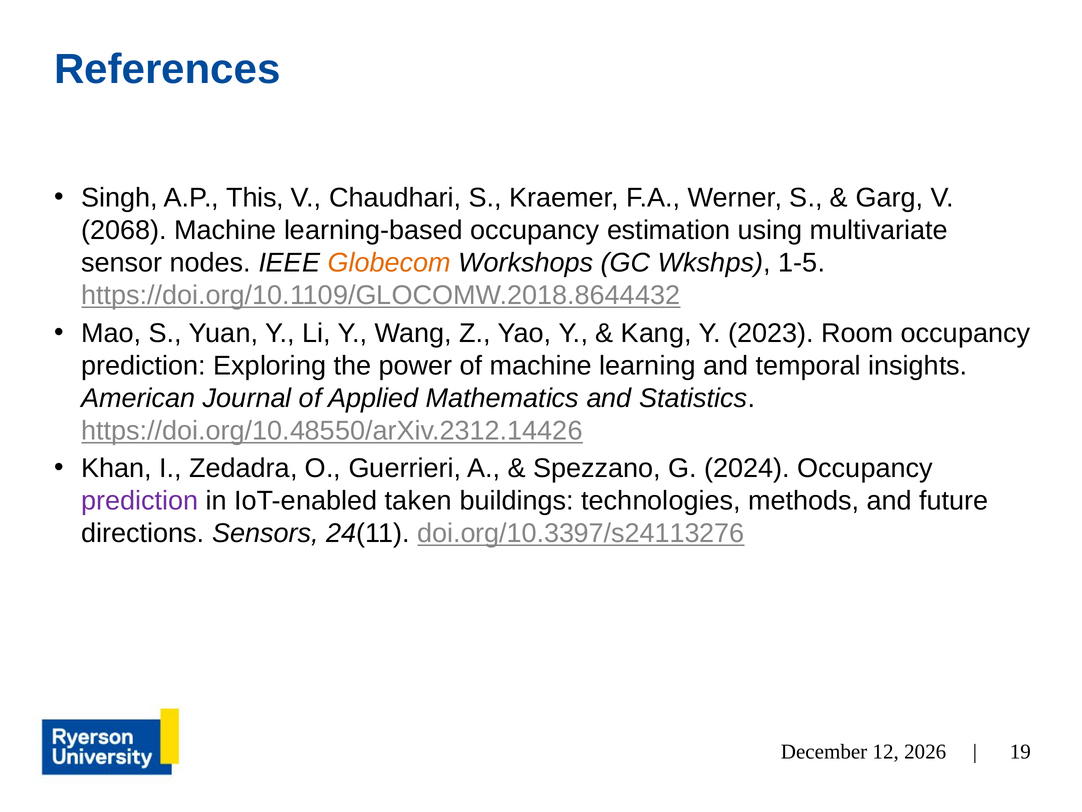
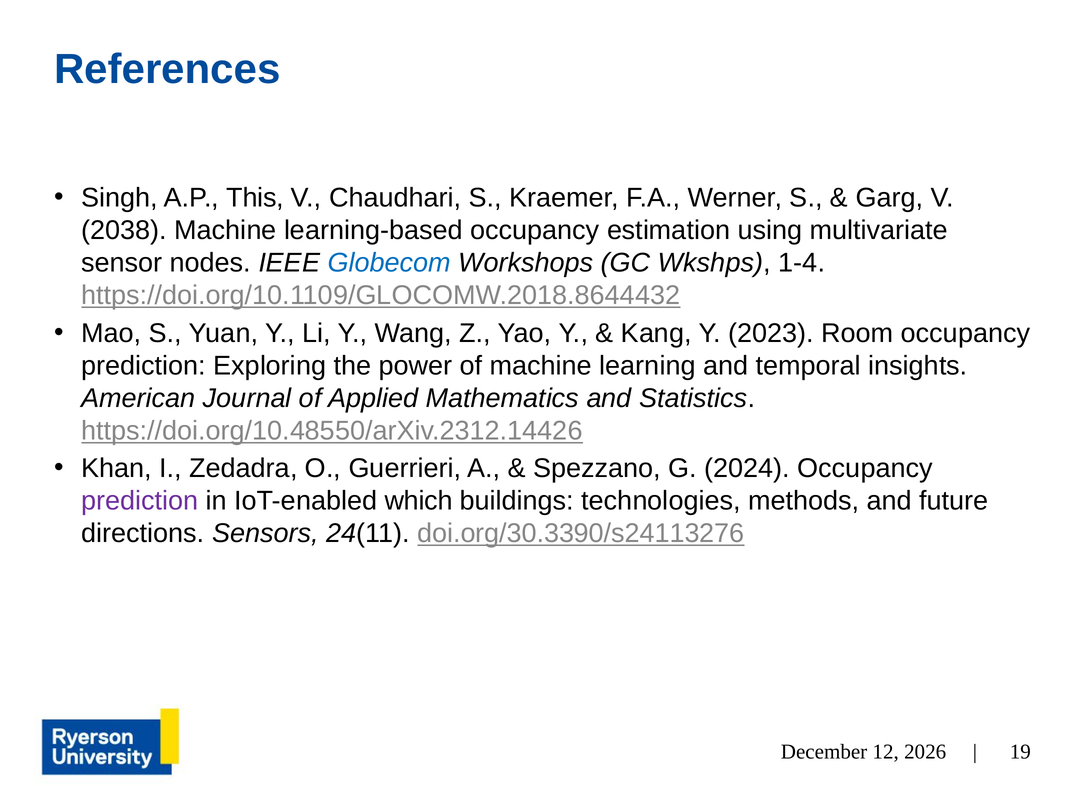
2068: 2068 -> 2038
Globecom colour: orange -> blue
1-5: 1-5 -> 1-4
taken: taken -> which
doi.org/10.3397/s24113276: doi.org/10.3397/s24113276 -> doi.org/30.3390/s24113276
